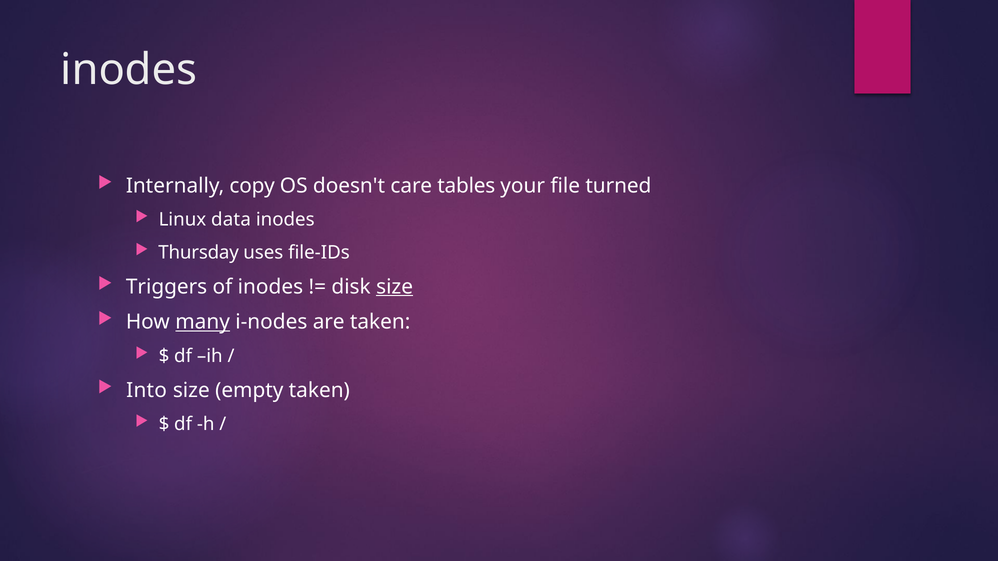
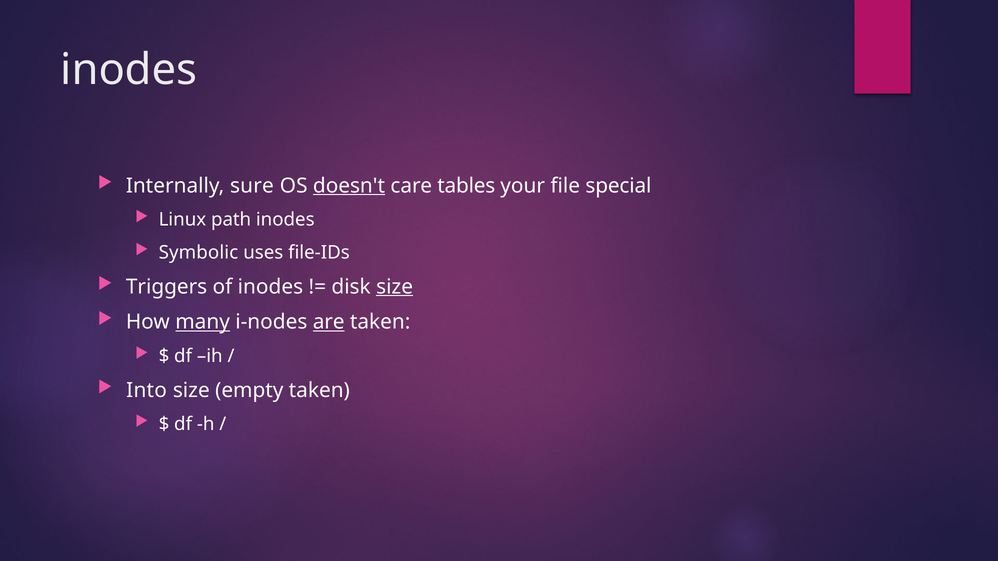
copy: copy -> sure
doesn't underline: none -> present
turned: turned -> special
data: data -> path
Thursday: Thursday -> Symbolic
are underline: none -> present
